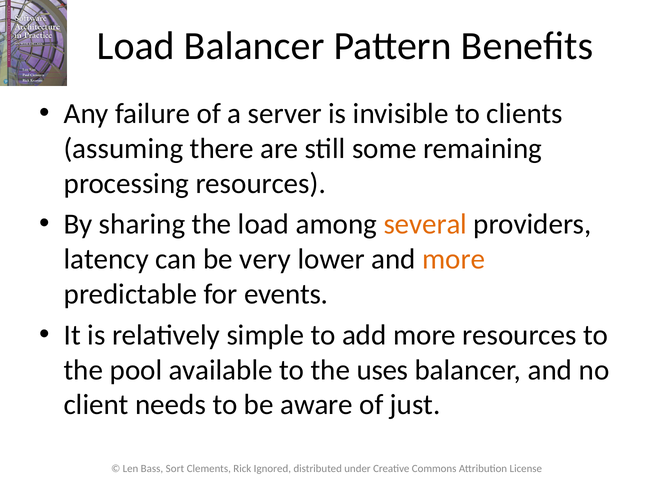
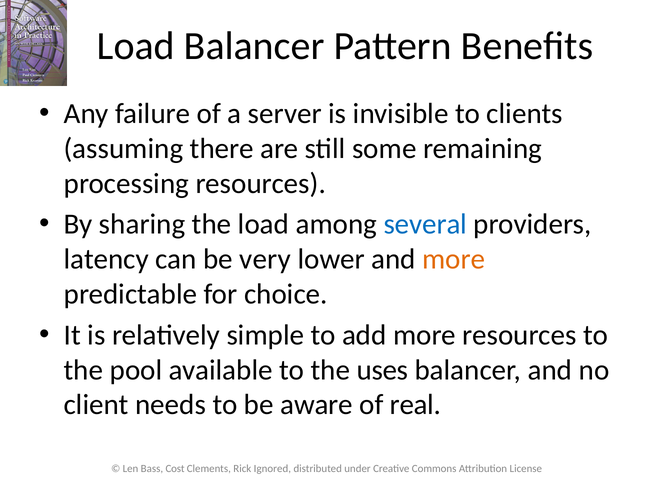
several colour: orange -> blue
events: events -> choice
just: just -> real
Sort: Sort -> Cost
